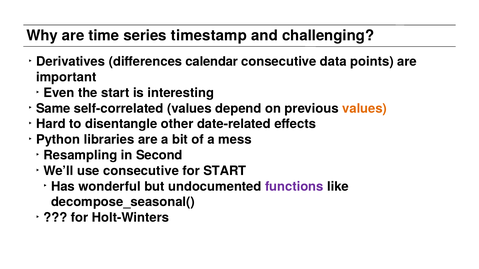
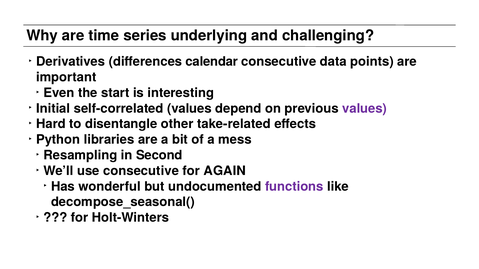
timestamp: timestamp -> underlying
Same: Same -> Initial
values at (365, 108) colour: orange -> purple
date-related: date-related -> take-related
for START: START -> AGAIN
